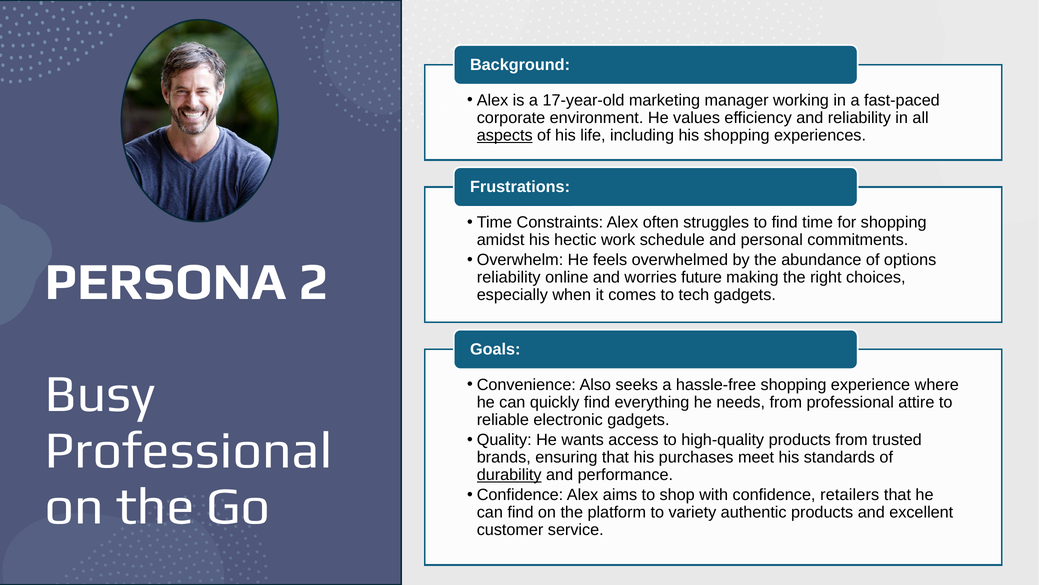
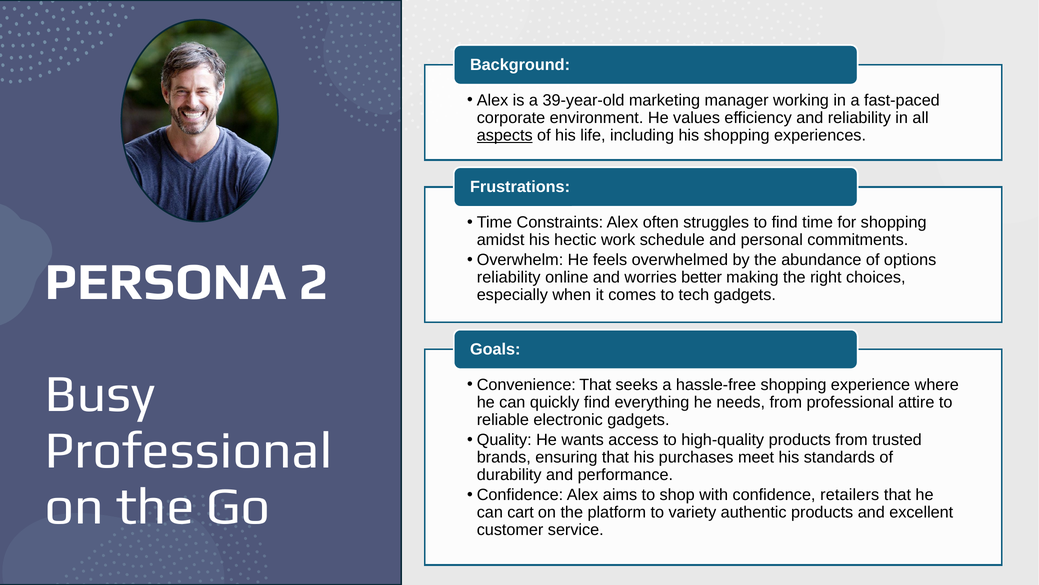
17-year-old: 17-year-old -> 39-year-old
future: future -> better
Convenience Also: Also -> That
durability underline: present -> none
can find: find -> cart
